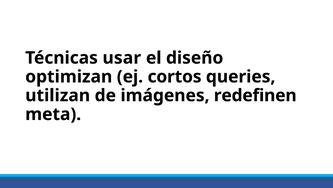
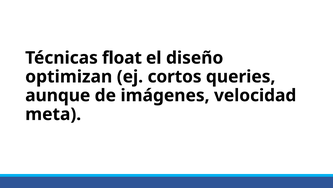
usar: usar -> float
utilizan: utilizan -> aunque
redefinen: redefinen -> velocidad
